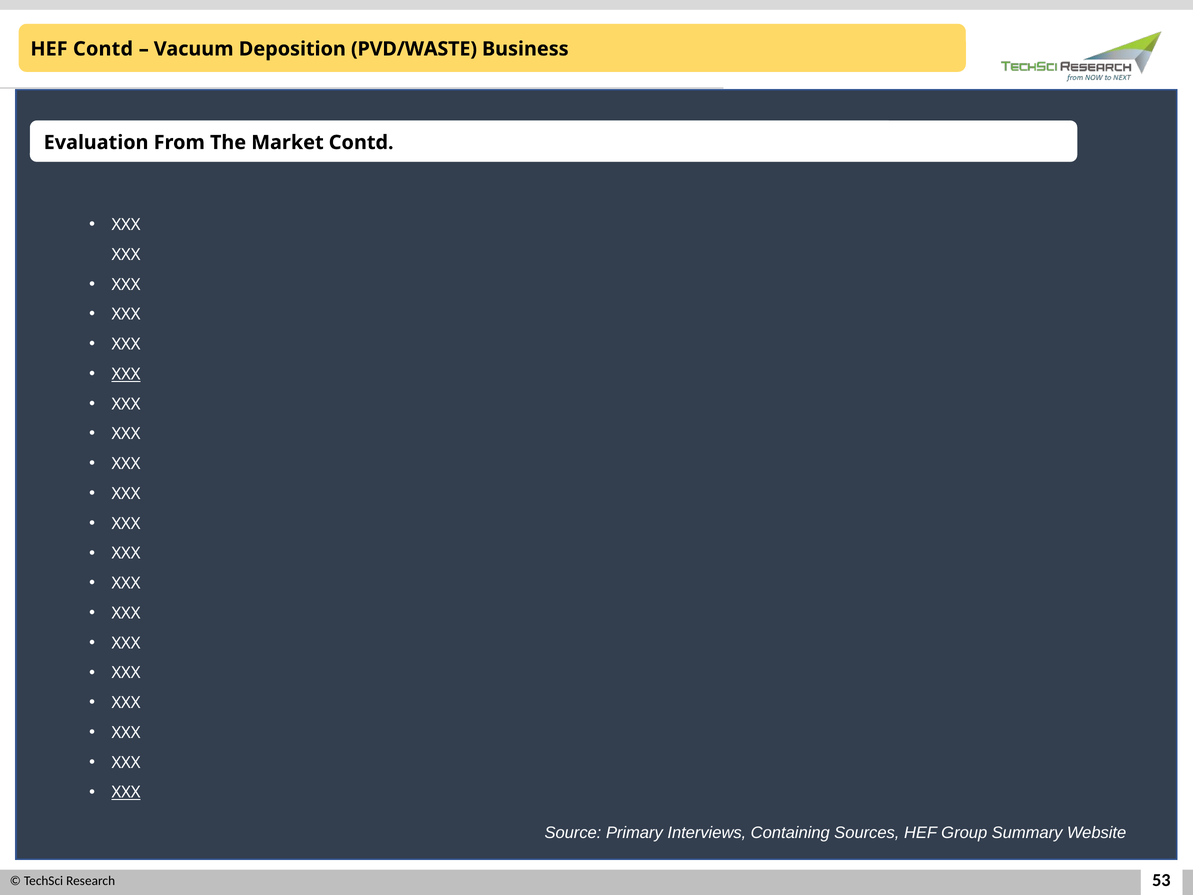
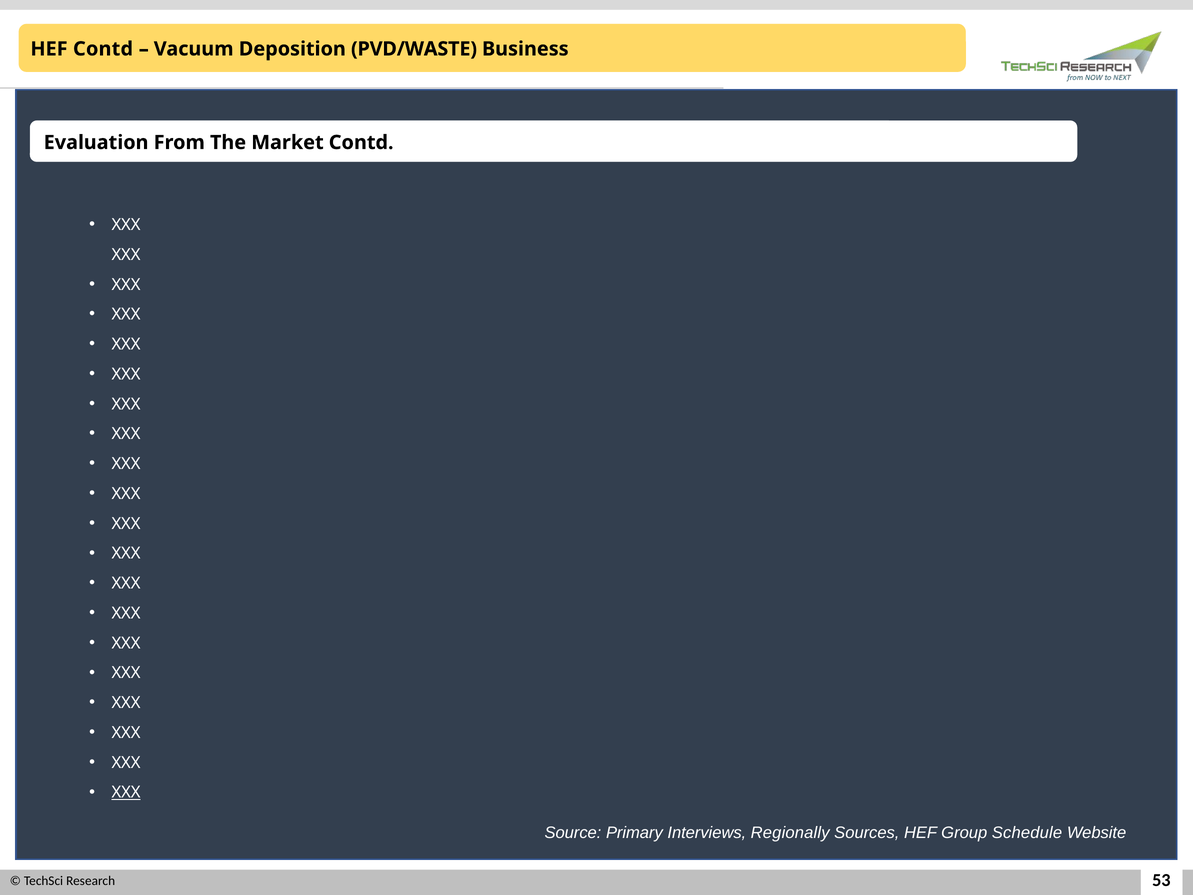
XXX at (126, 374) underline: present -> none
Containing: Containing -> Regionally
Summary: Summary -> Schedule
